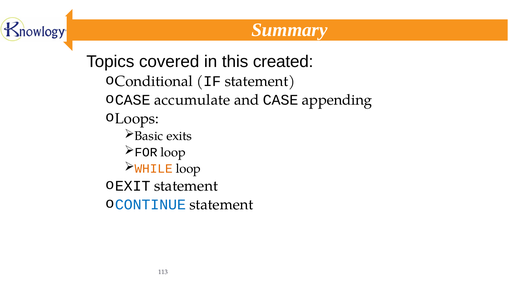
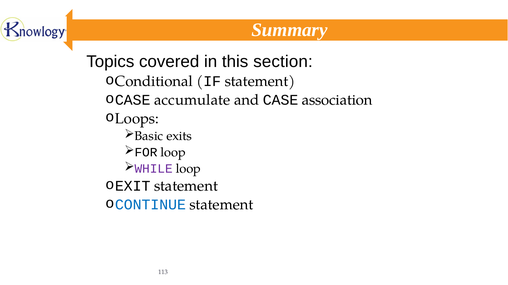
created: created -> section
appending: appending -> association
WHILE colour: orange -> purple
